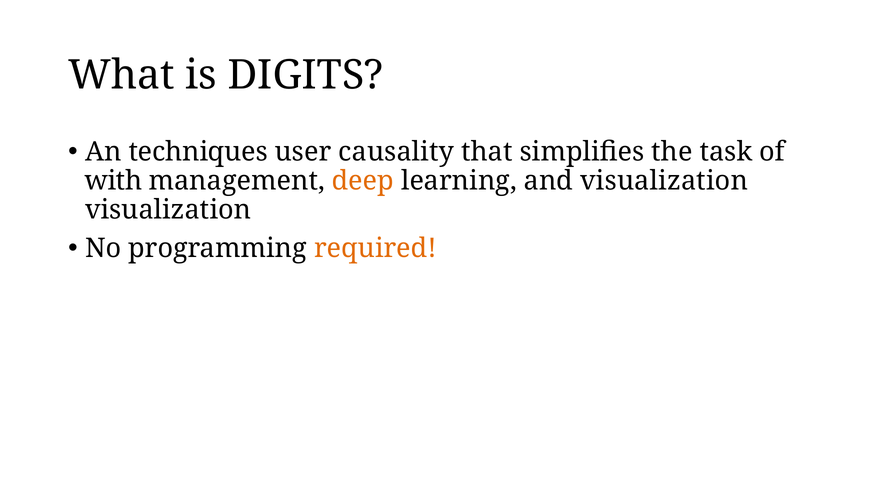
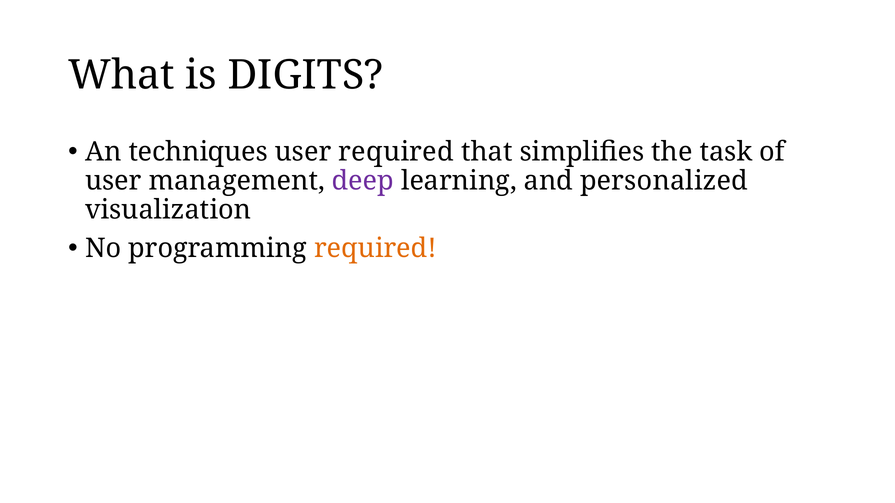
user causality: causality -> required
with at (113, 181): with -> user
deep colour: orange -> purple
and visualization: visualization -> personalized
